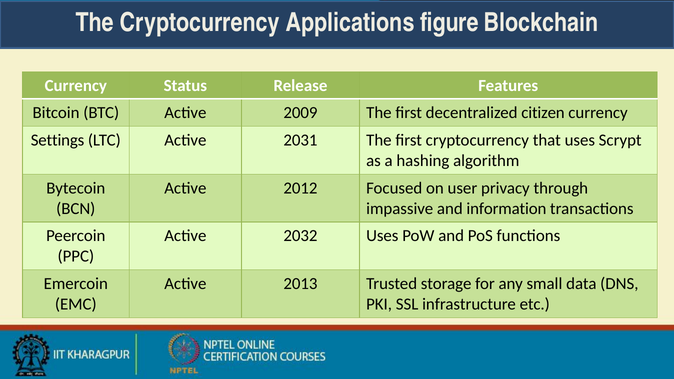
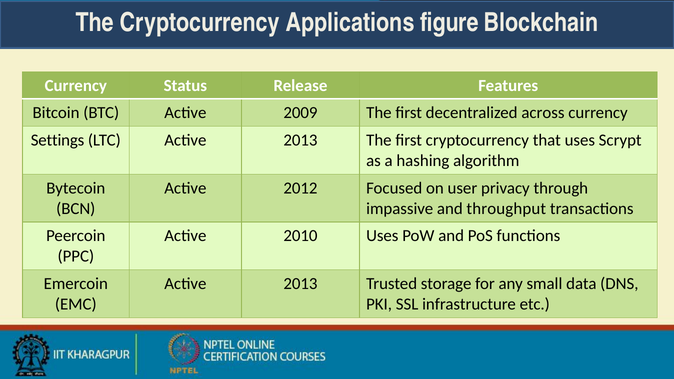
citizen: citizen -> across
LTC Active 2031: 2031 -> 2013
information: information -> throughput
2032: 2032 -> 2010
